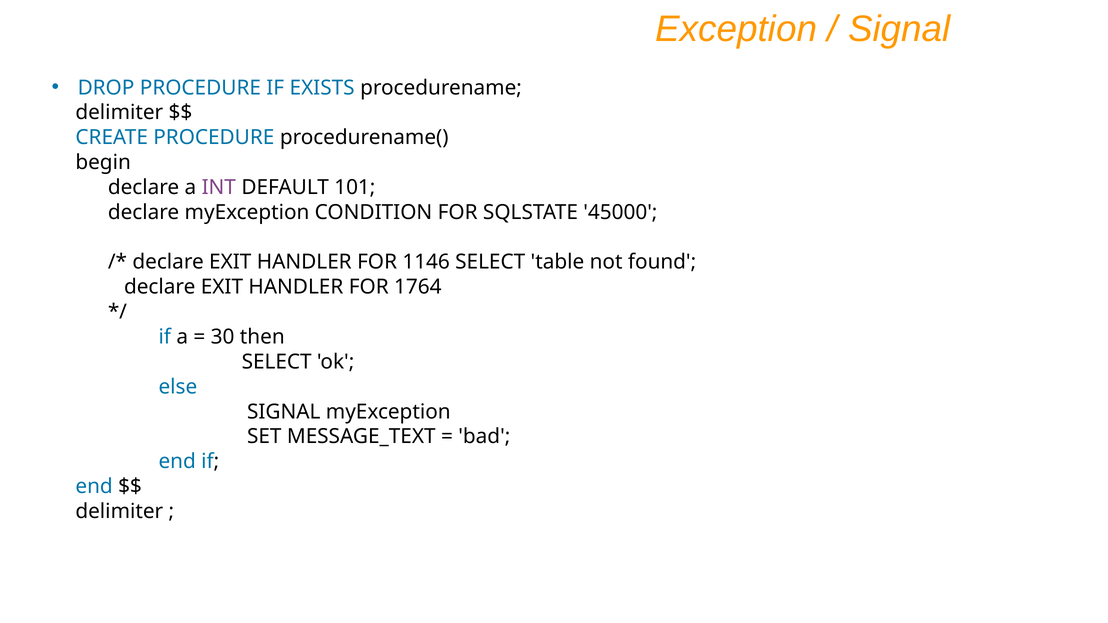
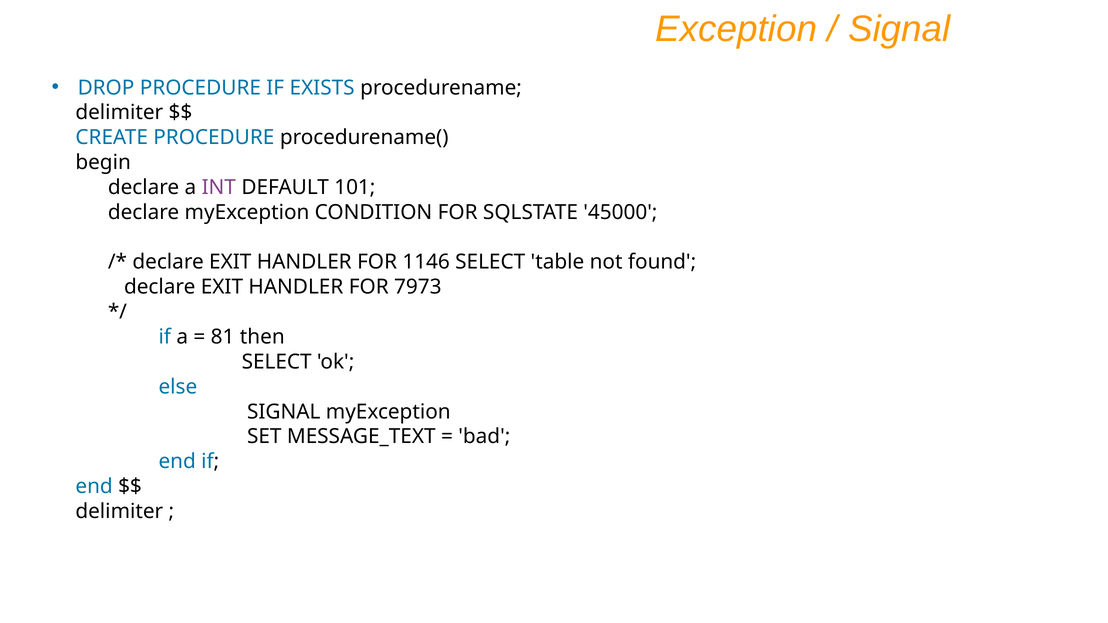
1764: 1764 -> 7973
30: 30 -> 81
